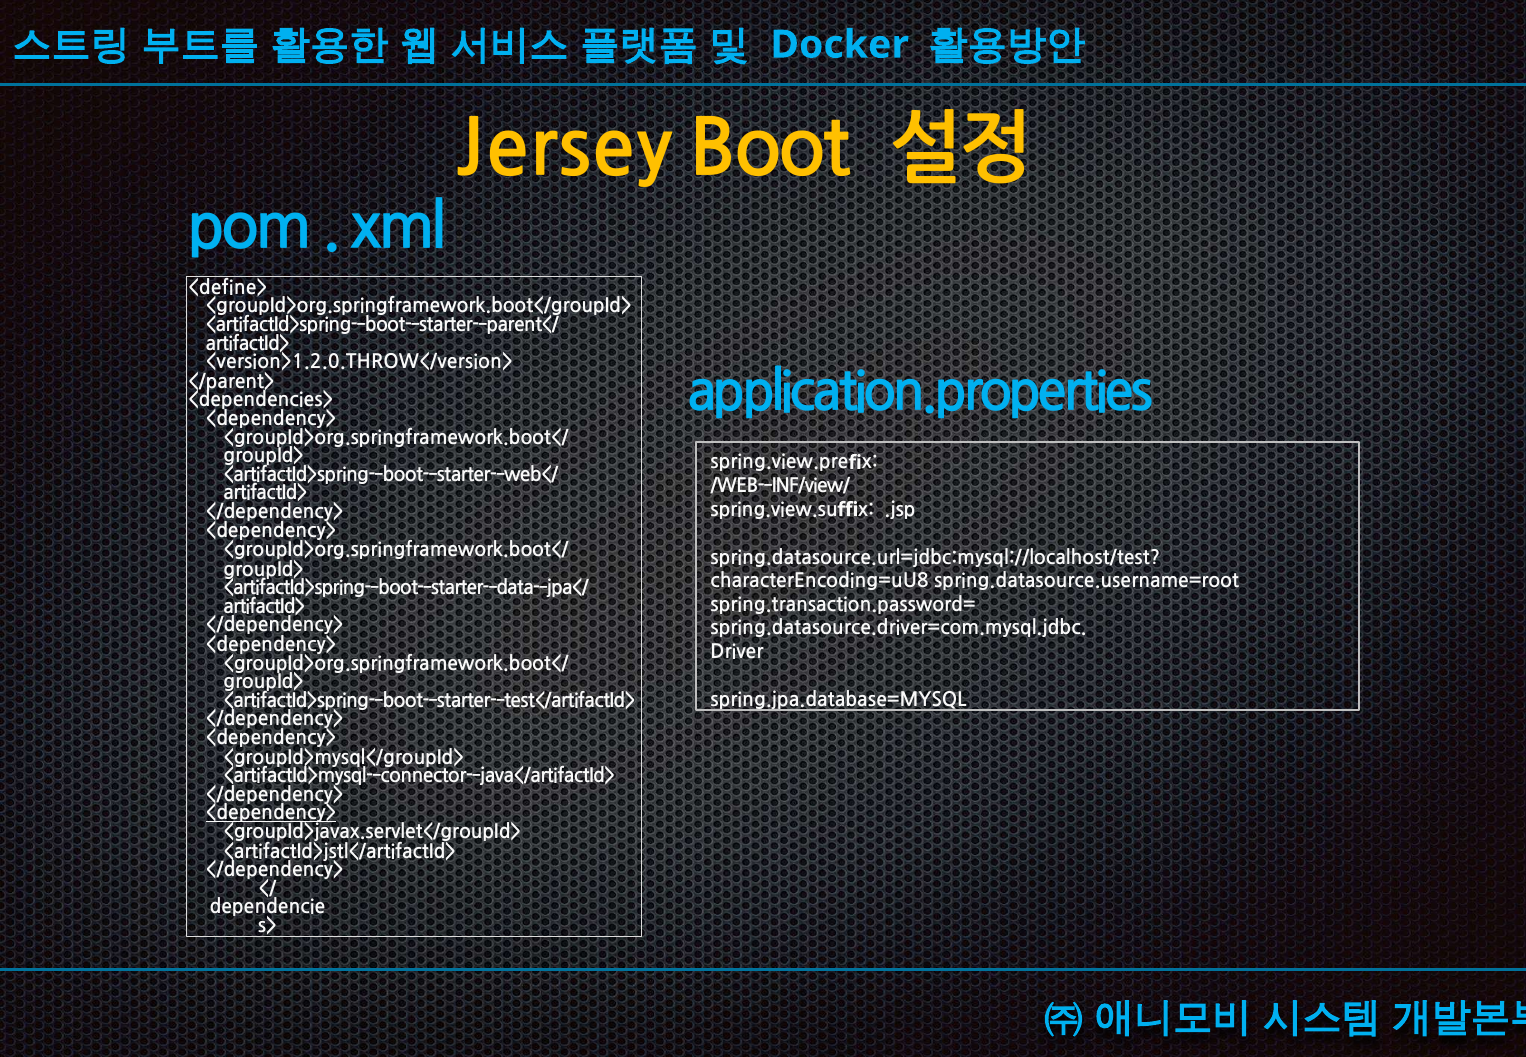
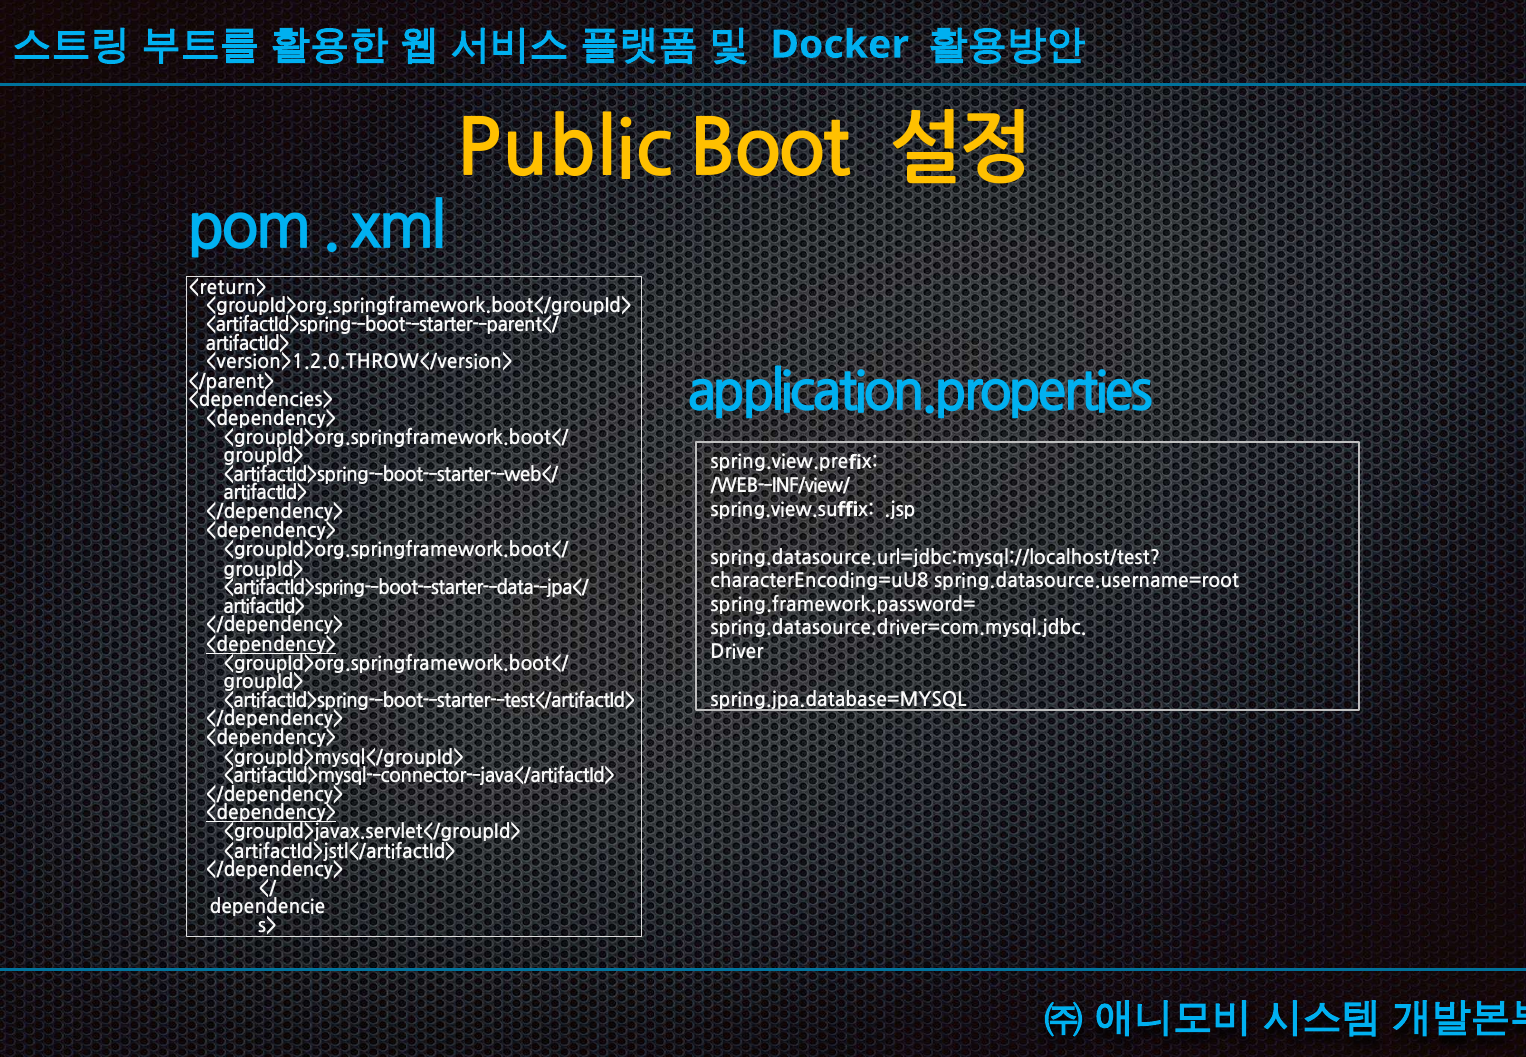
Jersey: Jersey -> Public
<define>: <define> -> <return>
spring.transaction.password=: spring.transaction.password= -> spring.framework.password=
<dependency> at (271, 645) underline: none -> present
